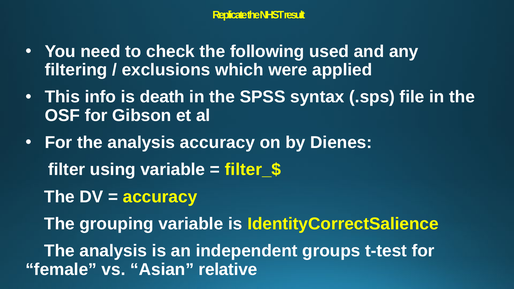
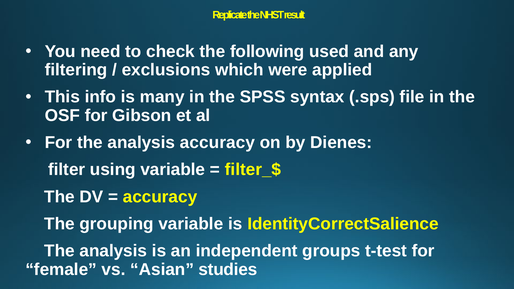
death: death -> many
relative: relative -> studies
